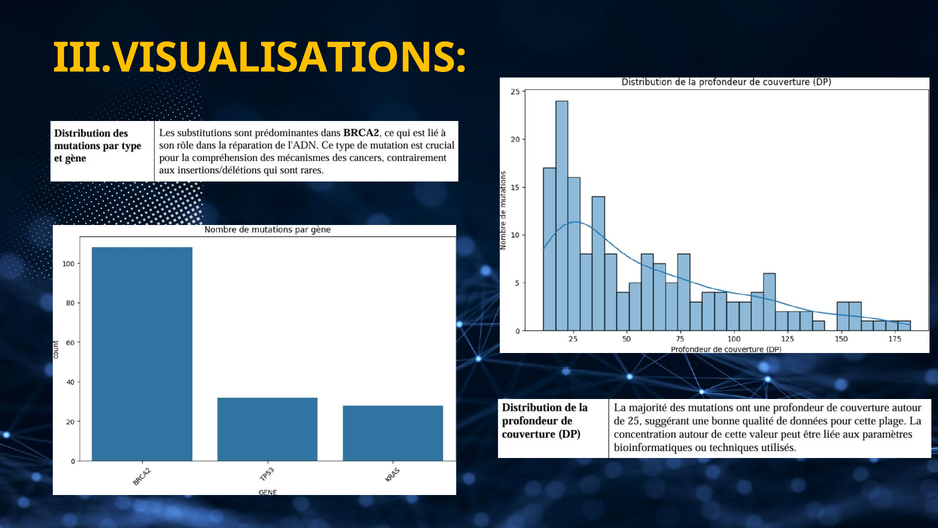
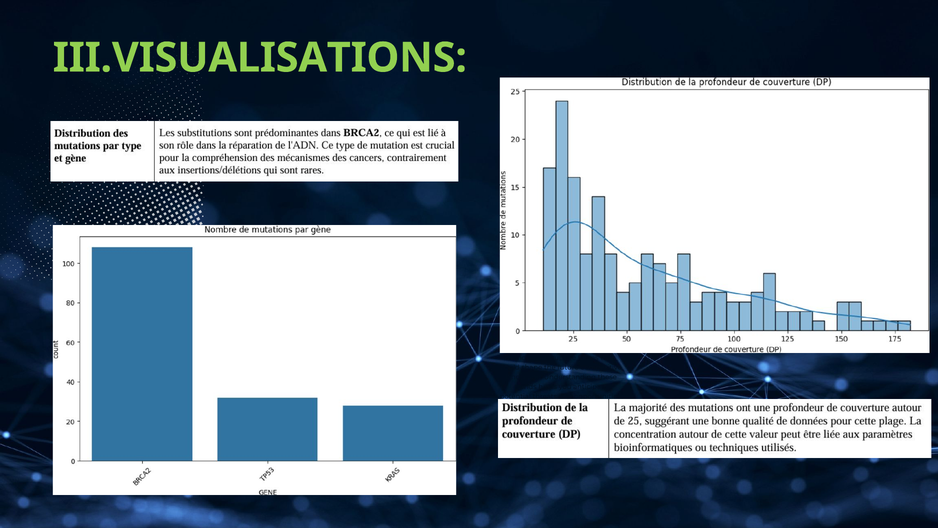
III.VISUALISATIONS colour: yellow -> light green
